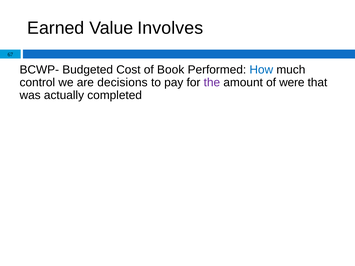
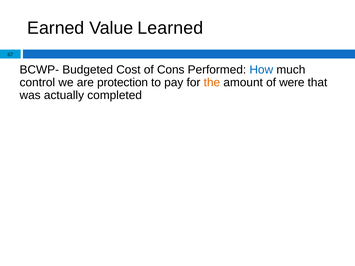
Involves: Involves -> Learned
Book: Book -> Cons
decisions: decisions -> protection
the colour: purple -> orange
